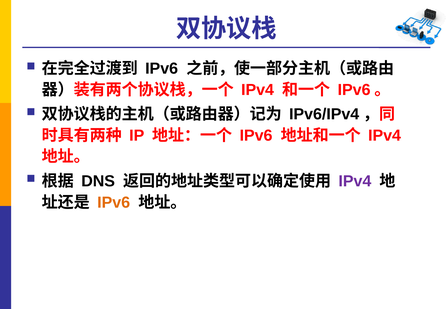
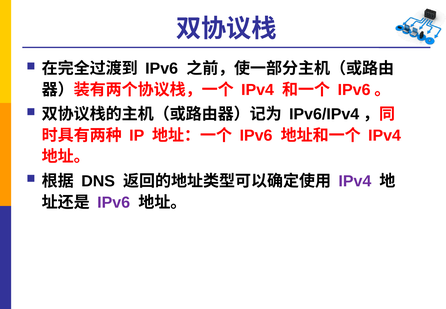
IPv6 at (114, 202) colour: orange -> purple
